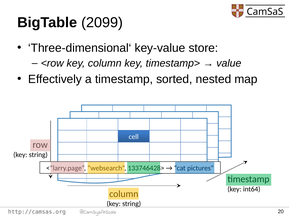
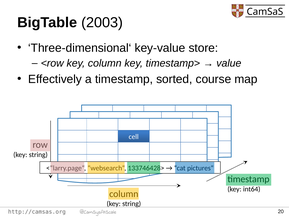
2099: 2099 -> 2003
nested: nested -> course
